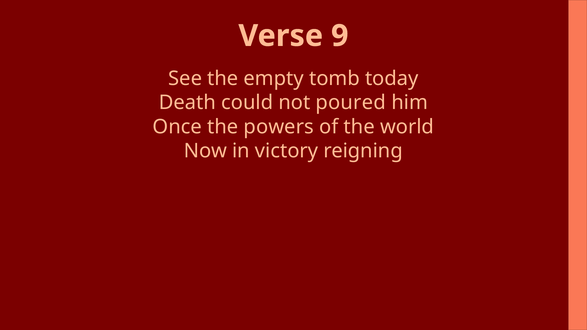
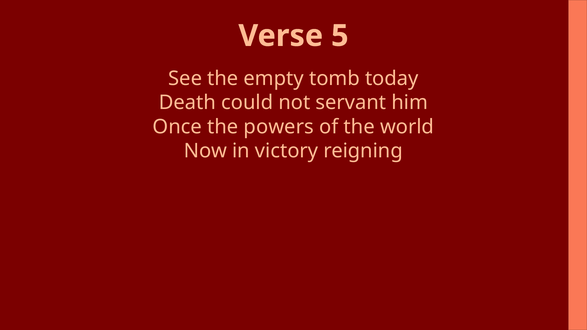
9: 9 -> 5
poured: poured -> servant
